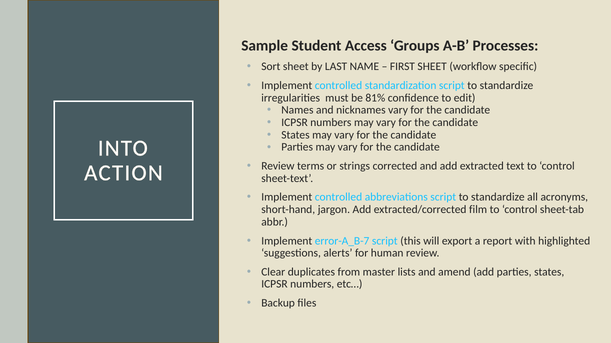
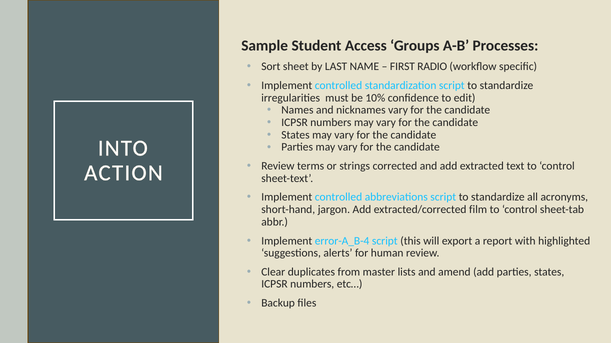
FIRST SHEET: SHEET -> RADIO
81%: 81% -> 10%
error-A_B-7: error-A_B-7 -> error-A_B-4
